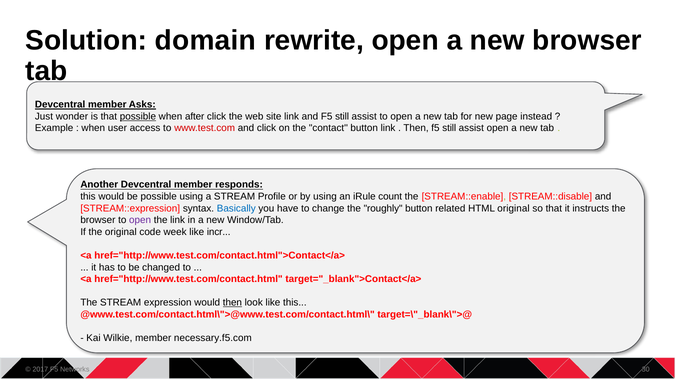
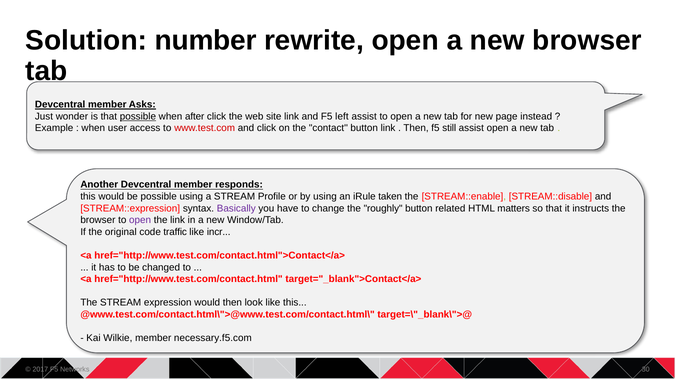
domain: domain -> number
and F5 still: still -> left
count: count -> taken
Basically colour: blue -> purple
HTML original: original -> matters
week: week -> traffic
then at (232, 303) underline: present -> none
